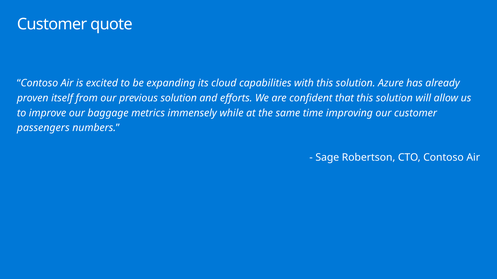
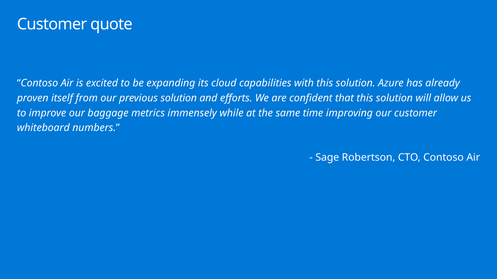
passengers: passengers -> whiteboard
